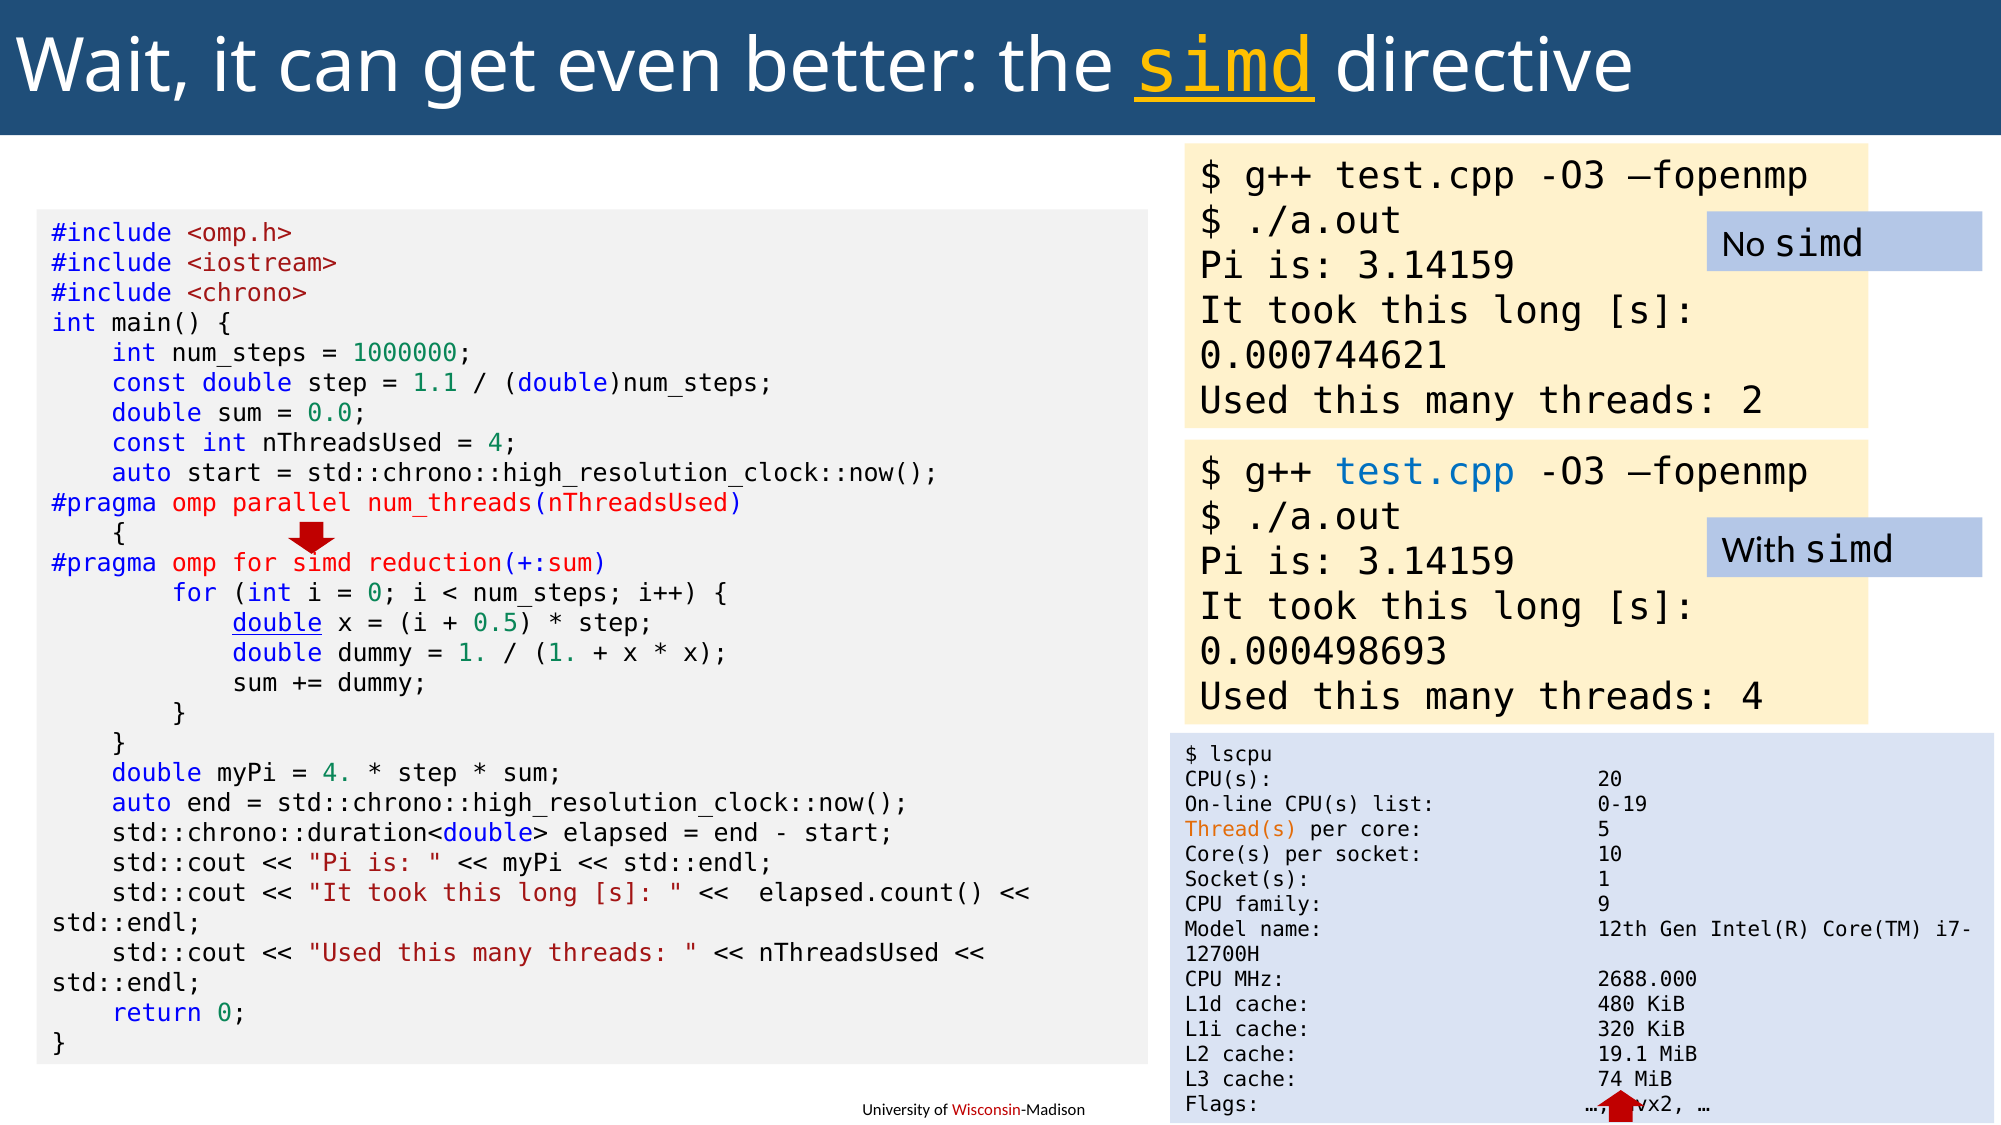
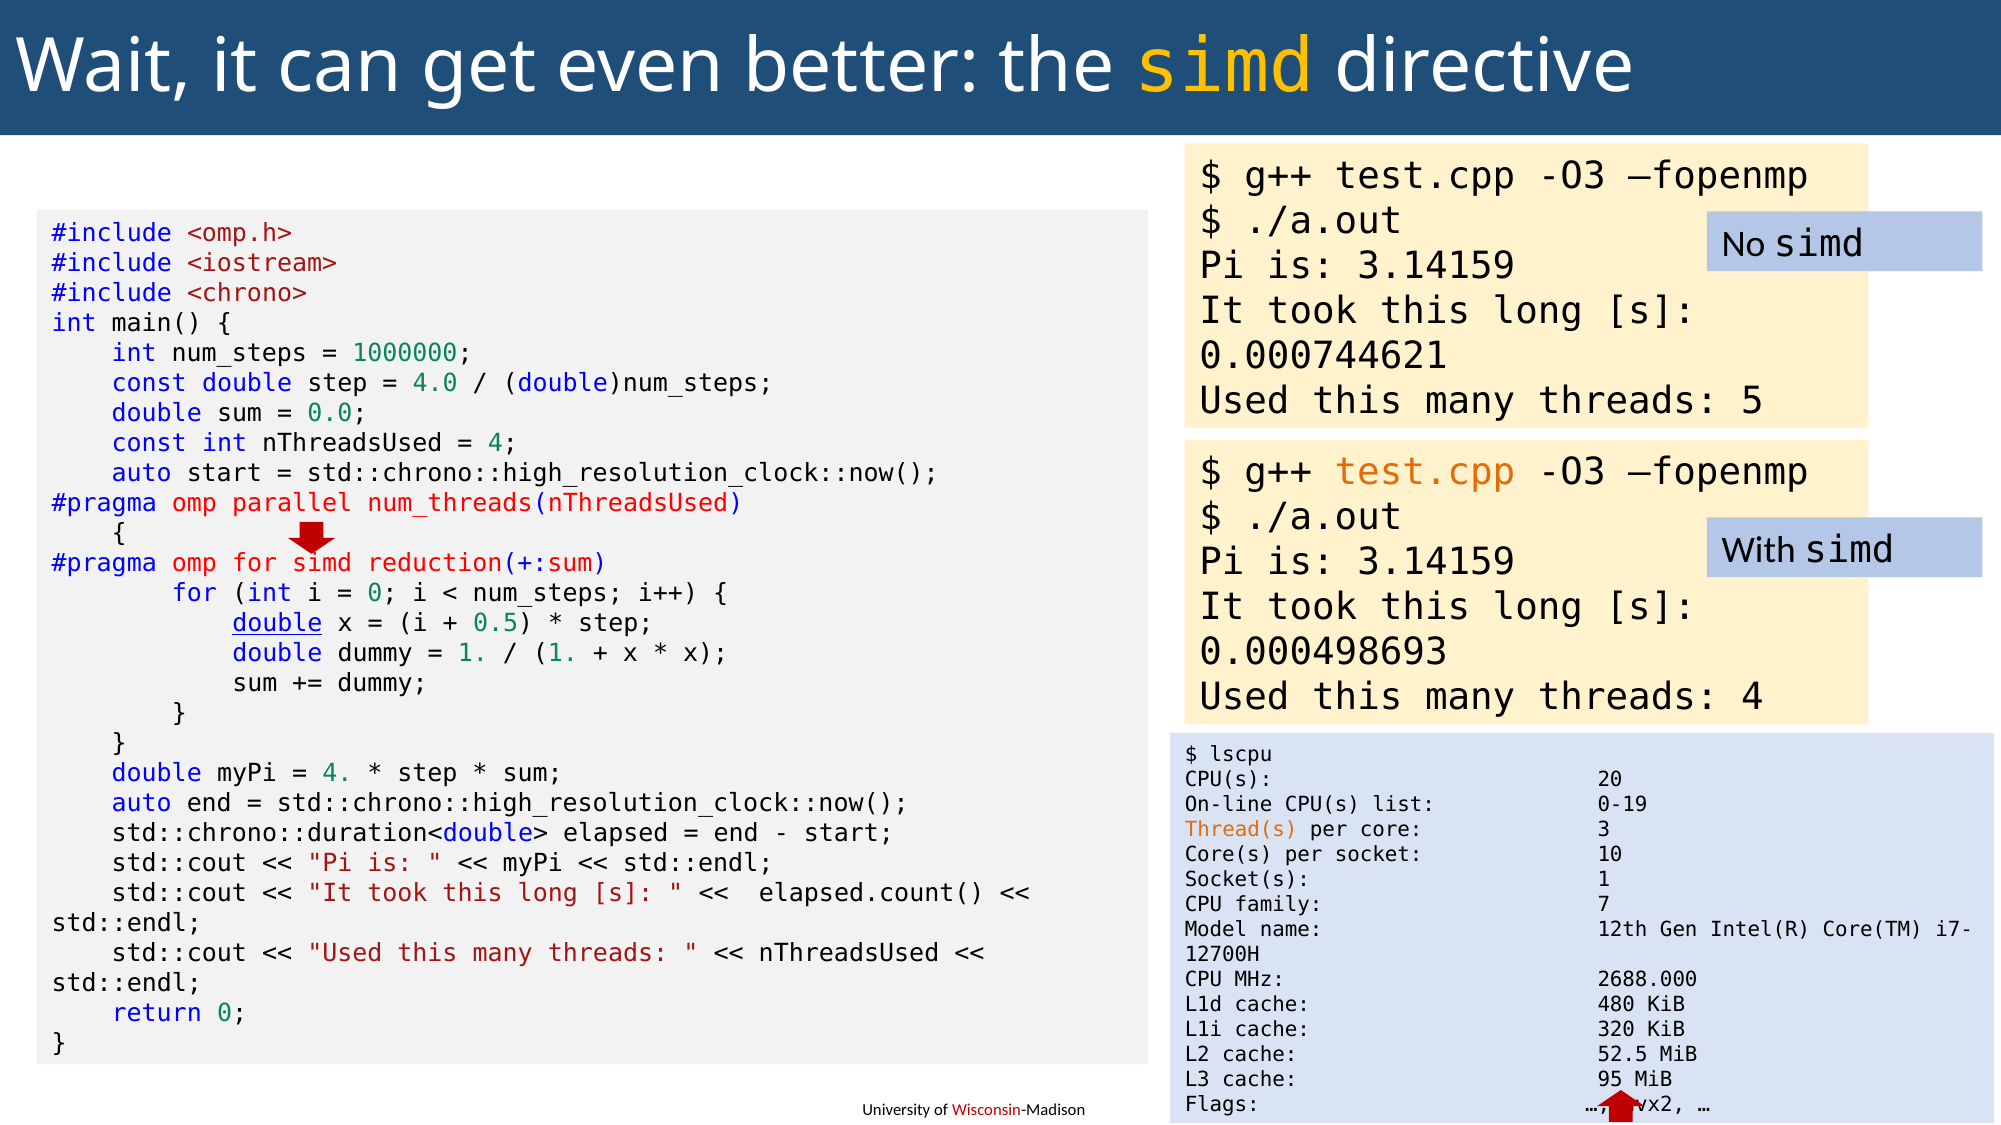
simd at (1225, 67) underline: present -> none
1.1: 1.1 -> 4.0
2: 2 -> 5
test.cpp at (1425, 472) colour: blue -> orange
5: 5 -> 3
9: 9 -> 7
19.1: 19.1 -> 52.5
74: 74 -> 95
